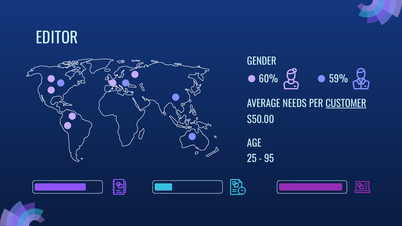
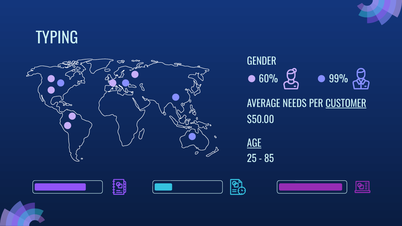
EDITOR: EDITOR -> TYPING
59%: 59% -> 99%
AGE underline: none -> present
95: 95 -> 85
